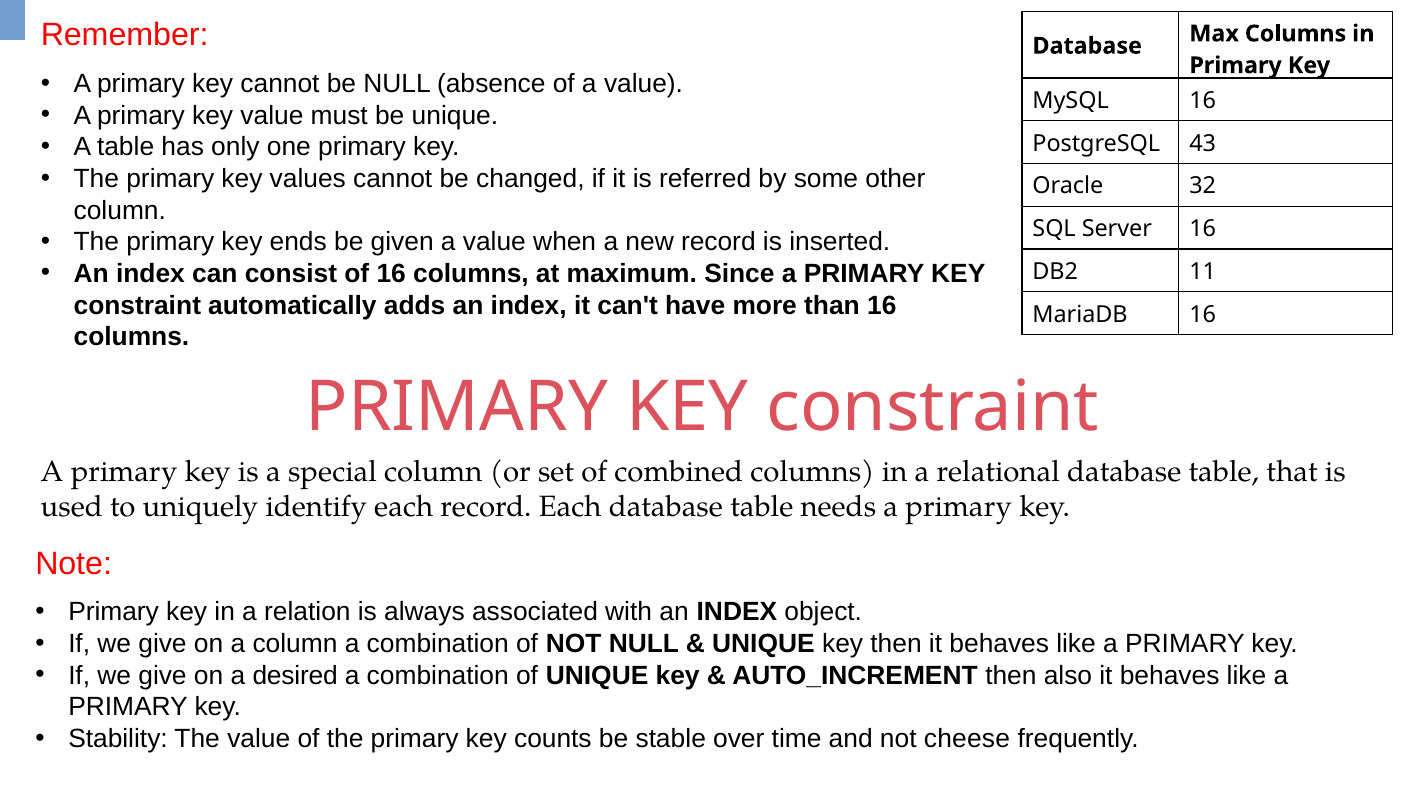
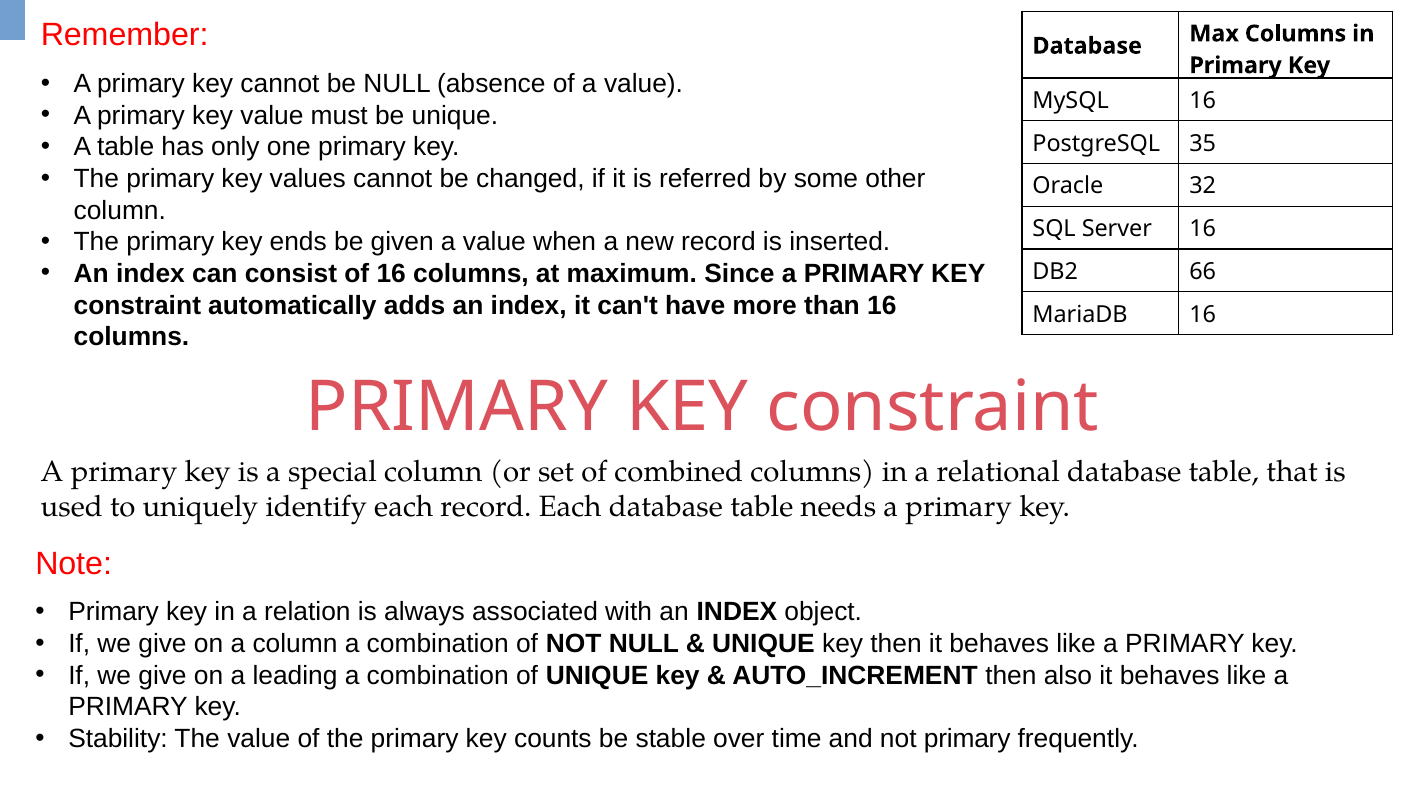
43: 43 -> 35
11: 11 -> 66
desired: desired -> leading
not cheese: cheese -> primary
